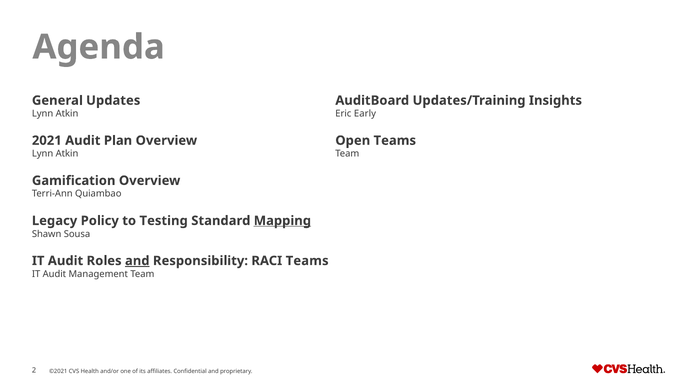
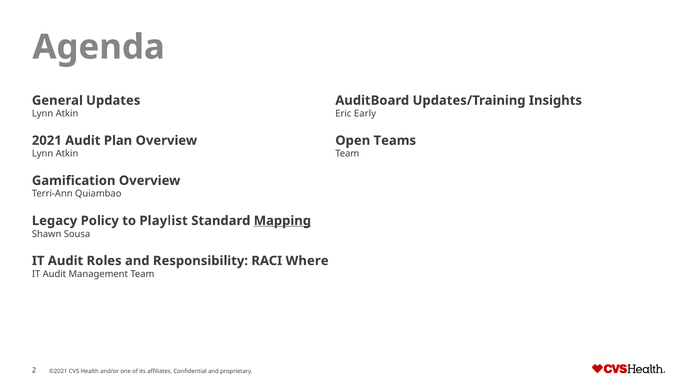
Testing: Testing -> Playlist
and at (137, 261) underline: present -> none
RACI Teams: Teams -> Where
